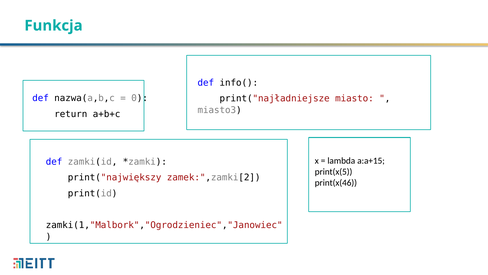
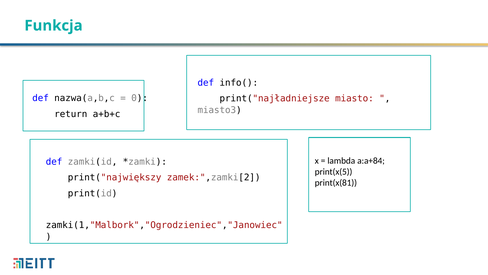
a:a+15: a:a+15 -> a:a+84
print(x(46: print(x(46 -> print(x(81
